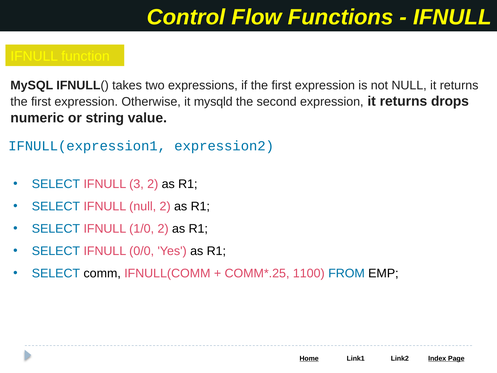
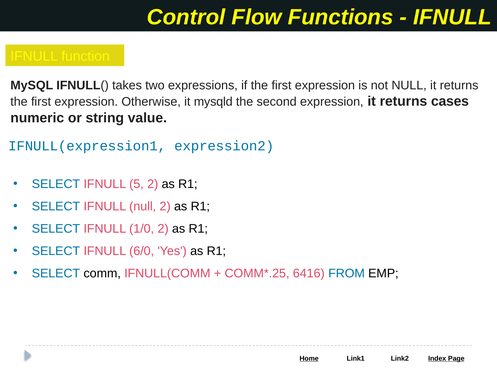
drops: drops -> cases
3: 3 -> 5
0/0: 0/0 -> 6/0
1100: 1100 -> 6416
